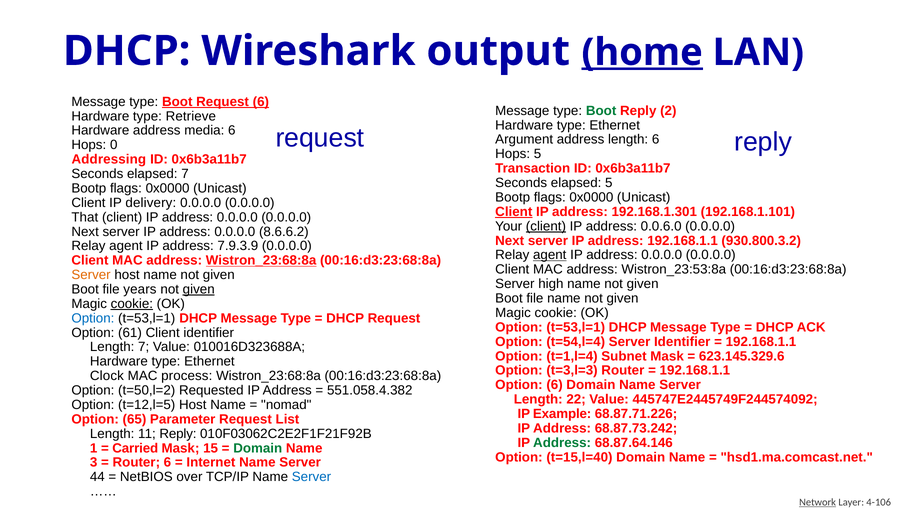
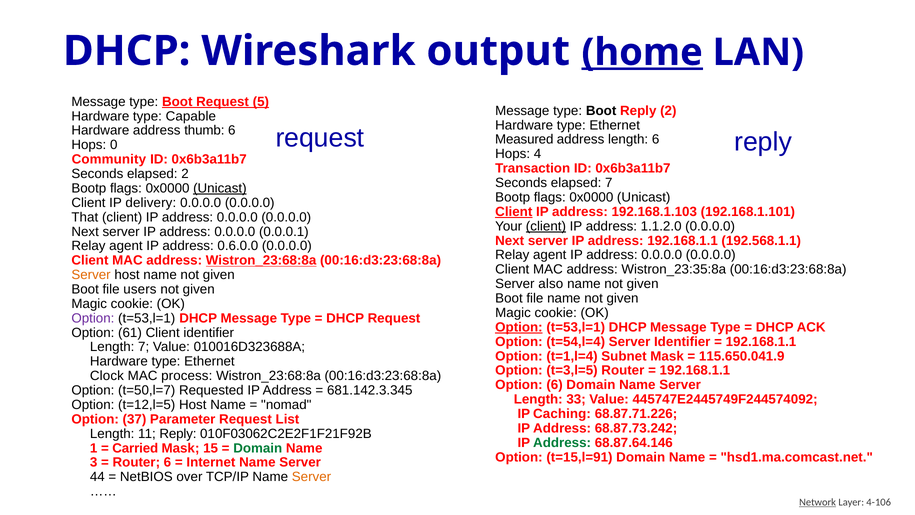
Request 6: 6 -> 5
Boot at (601, 111) colour: green -> black
Retrieve: Retrieve -> Capable
media: media -> thumb
Argument: Argument -> Measured
Hops 5: 5 -> 4
Addressing: Addressing -> Community
elapsed 7: 7 -> 2
elapsed 5: 5 -> 7
Unicast at (220, 188) underline: none -> present
192.168.1.301: 192.168.1.301 -> 192.168.1.103
0.0.6.0: 0.0.6.0 -> 1.1.2.0
8.6.6.2: 8.6.6.2 -> 0.0.0.1
930.800.3.2: 930.800.3.2 -> 192.568.1.1
7.9.3.9: 7.9.3.9 -> 0.6.0.0
agent at (550, 255) underline: present -> none
Wistron_23:53:8a: Wistron_23:53:8a -> Wistron_23:35:8a
high: high -> also
years: years -> users
given at (199, 289) underline: present -> none
cookie at (132, 304) underline: present -> none
Option at (93, 318) colour: blue -> purple
Option at (519, 327) underline: none -> present
623.145.329.6: 623.145.329.6 -> 115.650.041.9
t=3,l=3: t=3,l=3 -> t=3,l=5
t=50,l=2: t=50,l=2 -> t=50,l=7
551.058.4.382: 551.058.4.382 -> 681.142.3.345
22: 22 -> 33
Example: Example -> Caching
65: 65 -> 37
t=15,l=40: t=15,l=40 -> t=15,l=91
Server at (311, 477) colour: blue -> orange
